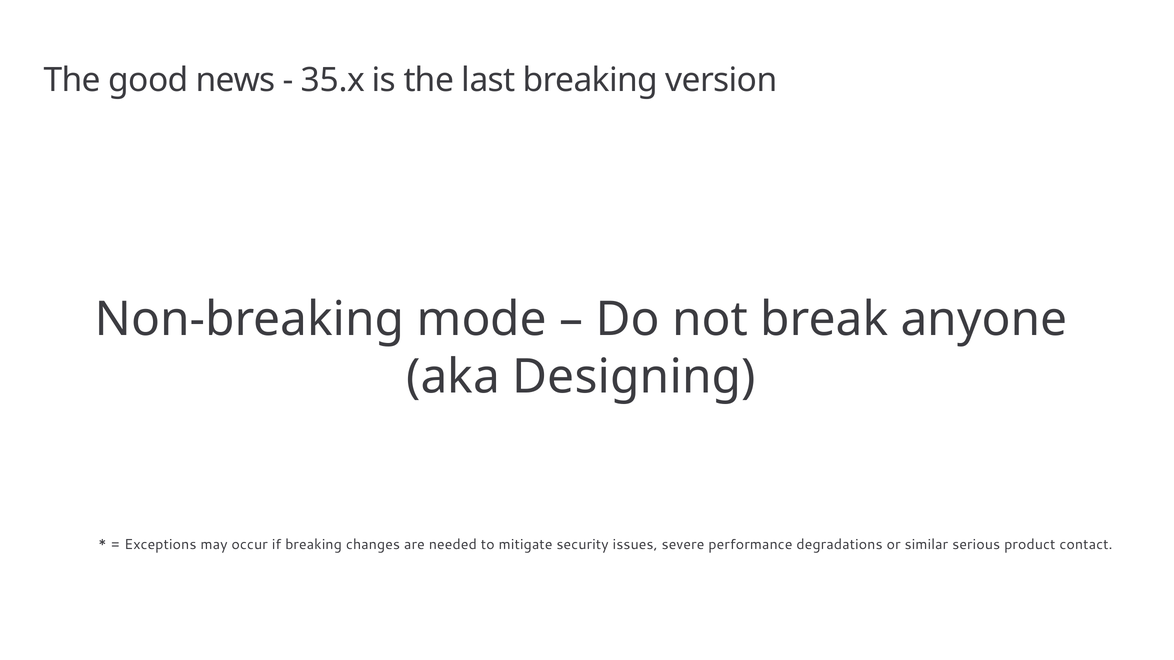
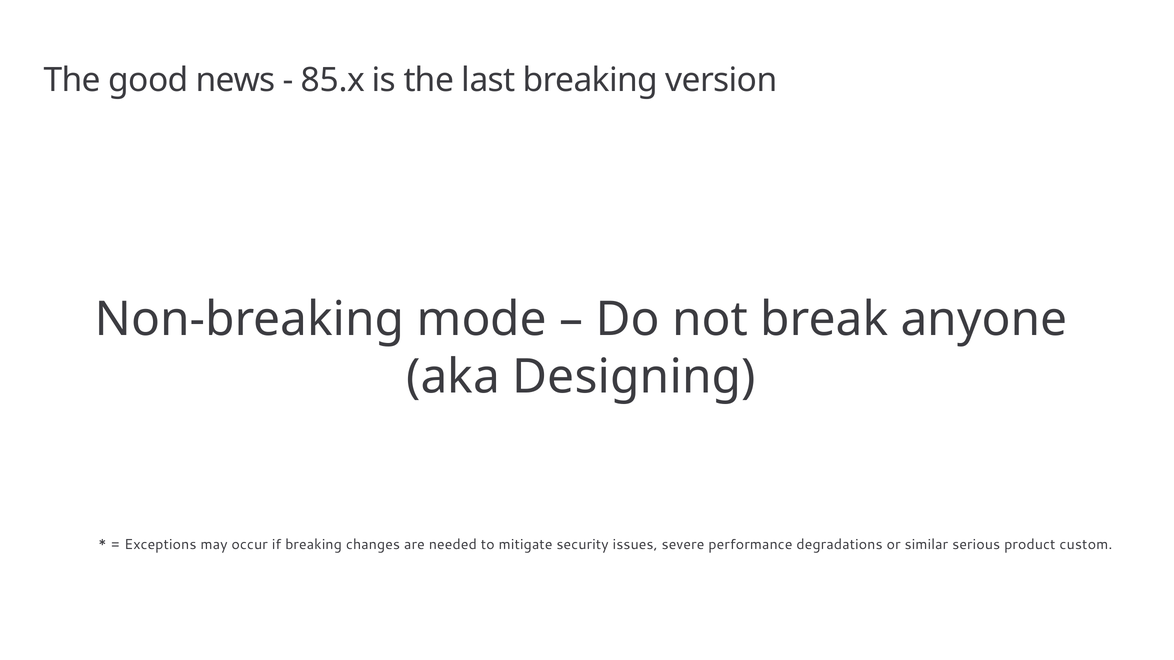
35.x: 35.x -> 85.x
contact: contact -> custom
